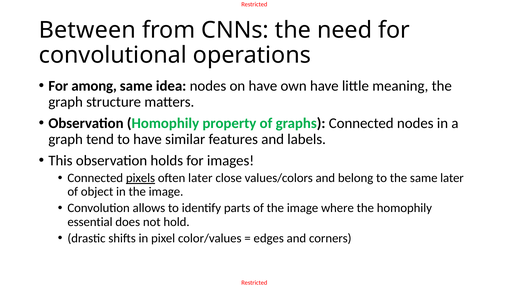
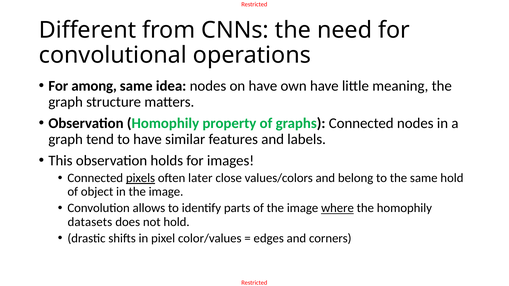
Between: Between -> Different
same later: later -> hold
where underline: none -> present
essential: essential -> datasets
